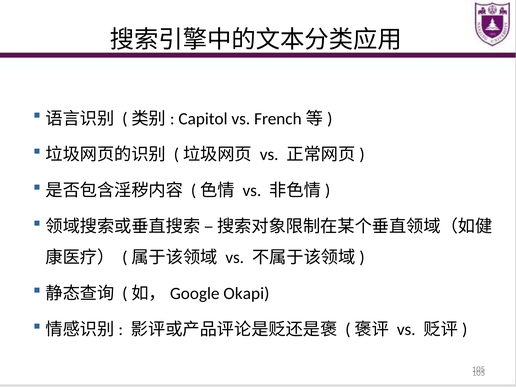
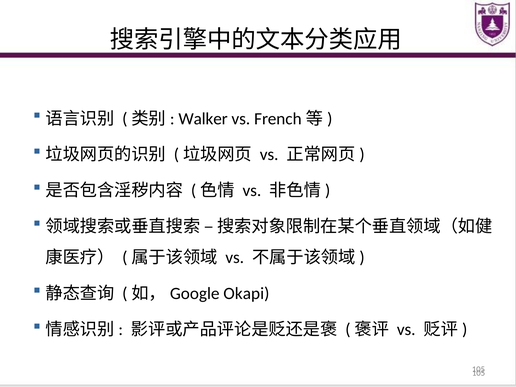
Capitol: Capitol -> Walker
